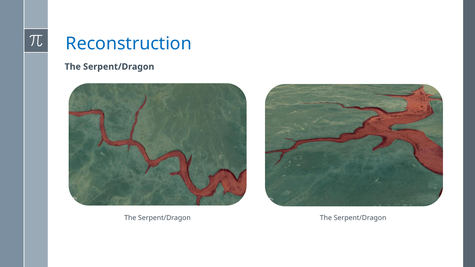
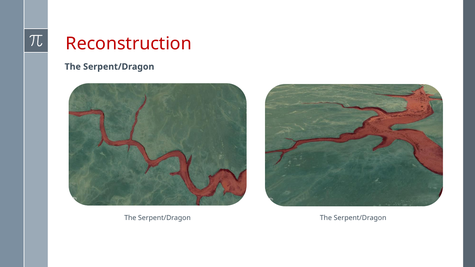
Reconstruction colour: blue -> red
